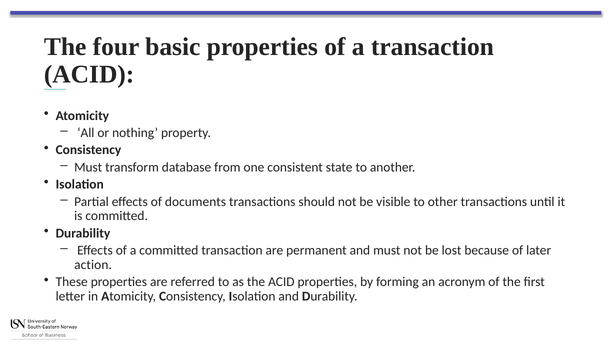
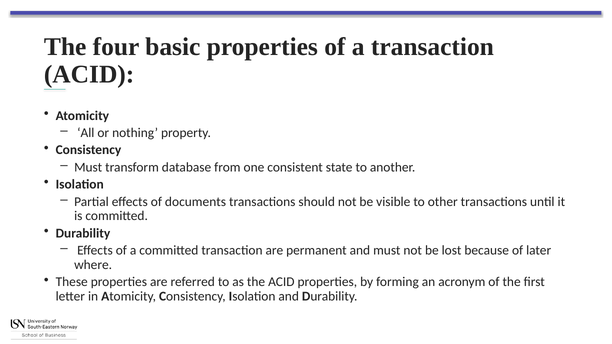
action: action -> where
